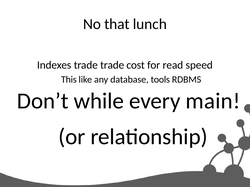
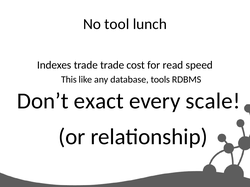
that: that -> tool
while: while -> exact
main: main -> scale
